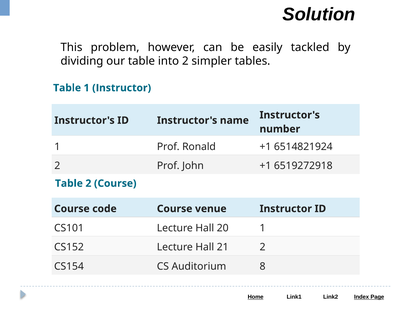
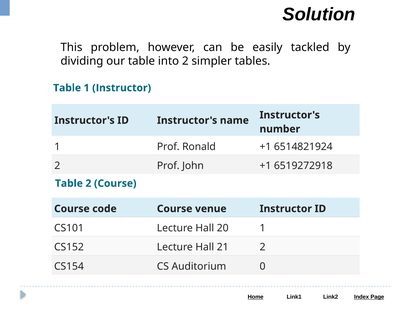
8: 8 -> 0
